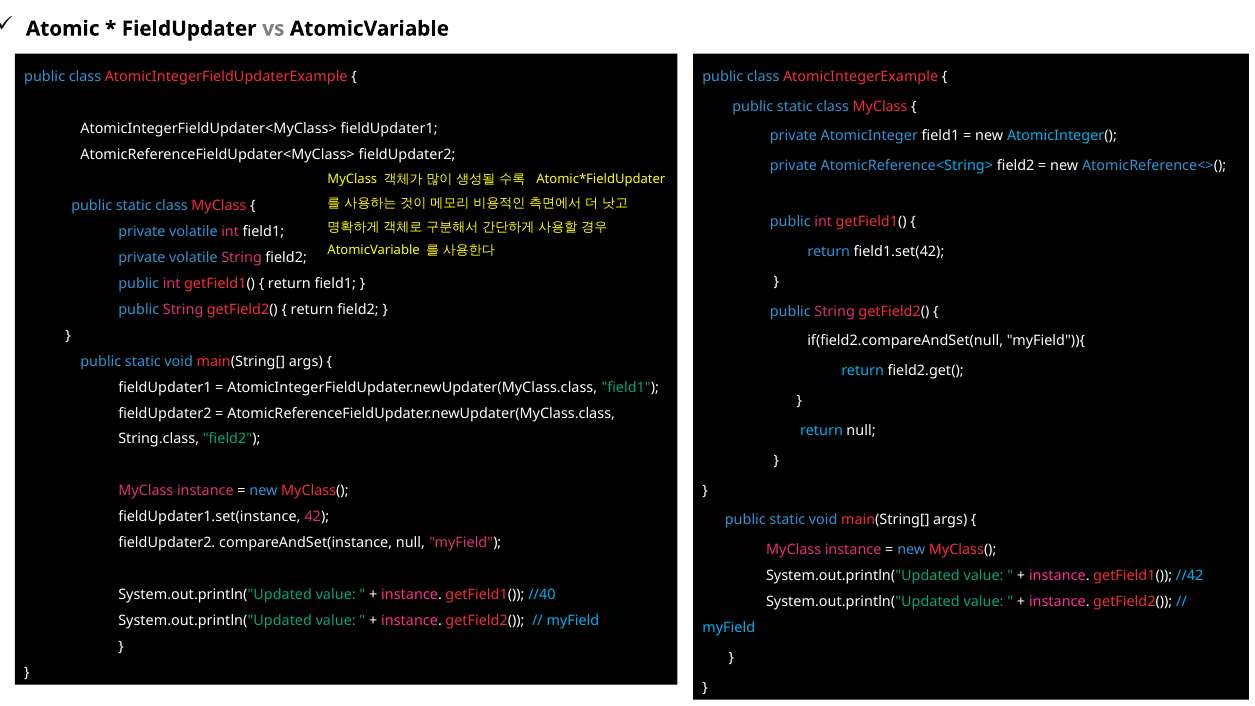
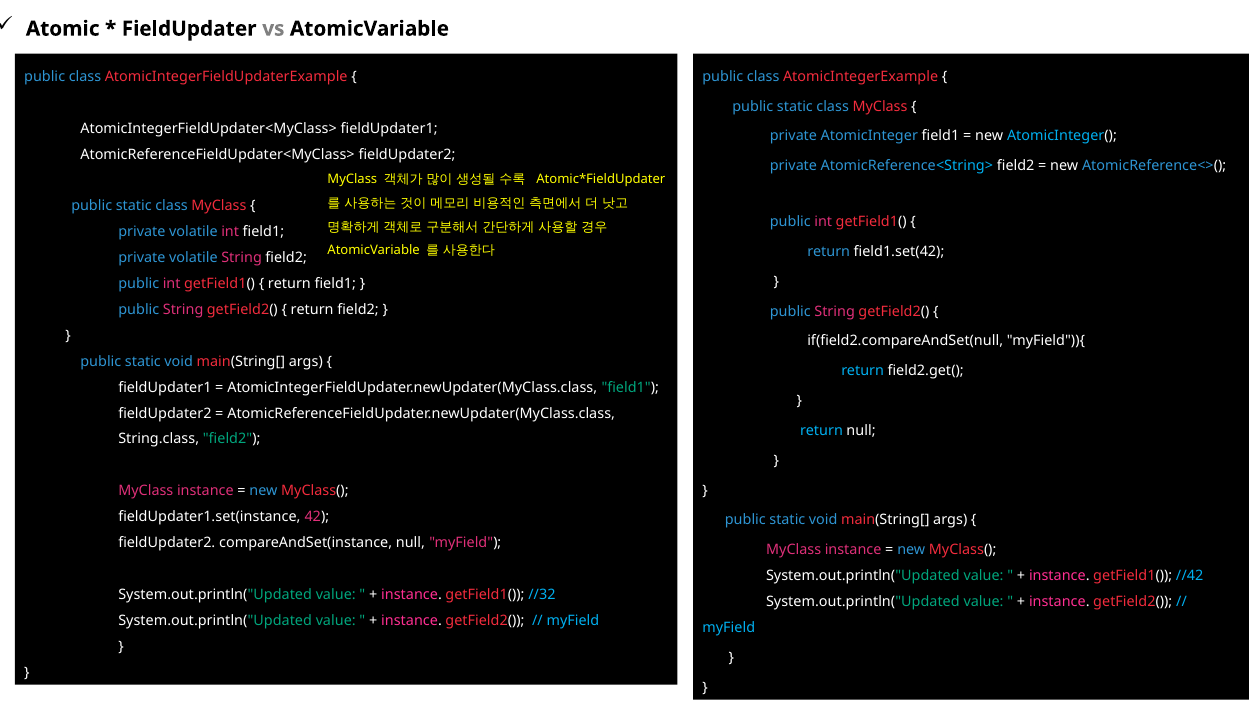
//40: //40 -> //32
